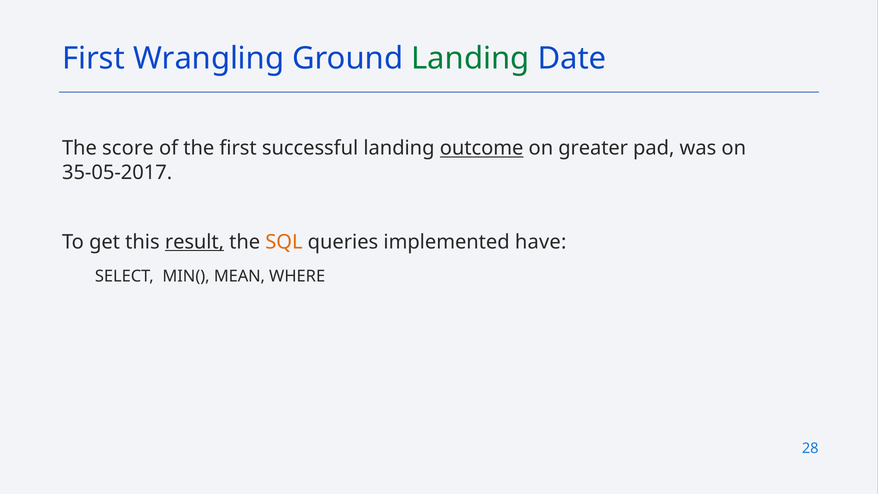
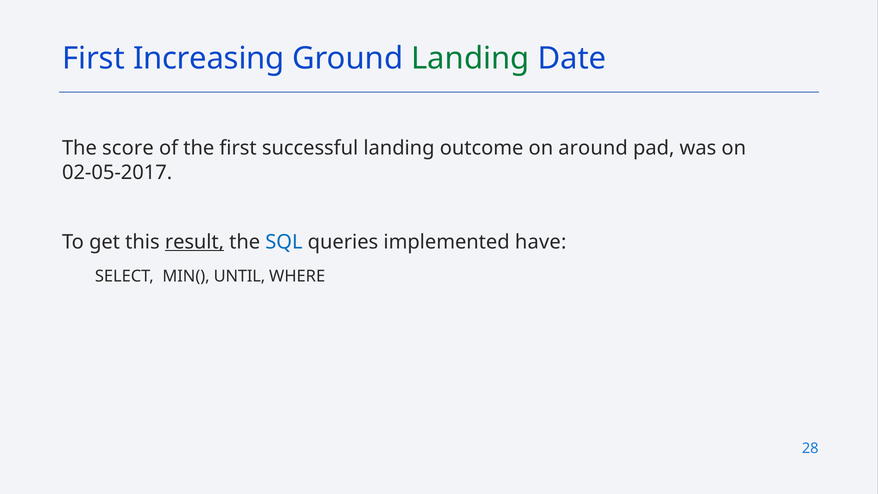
Wrangling: Wrangling -> Increasing
outcome underline: present -> none
greater: greater -> around
35-05-2017: 35-05-2017 -> 02-05-2017
SQL colour: orange -> blue
MEAN: MEAN -> UNTIL
